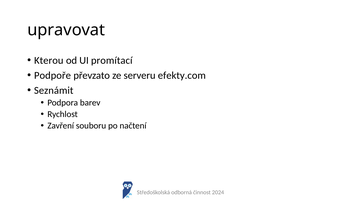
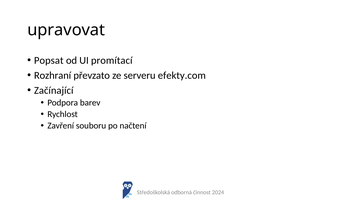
Kterou: Kterou -> Popsat
Podpoře: Podpoře -> Rozhraní
Seznámit: Seznámit -> Začínající
